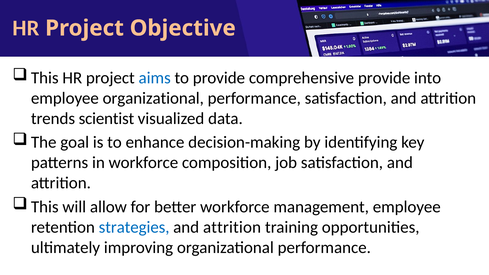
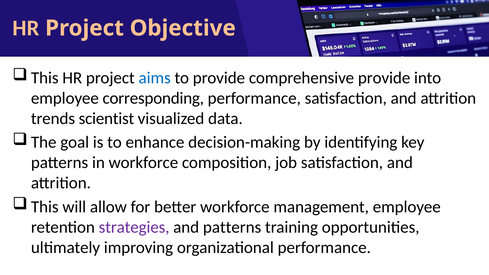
employee organizational: organizational -> corresponding
strategies colour: blue -> purple
attrition at (232, 227): attrition -> patterns
